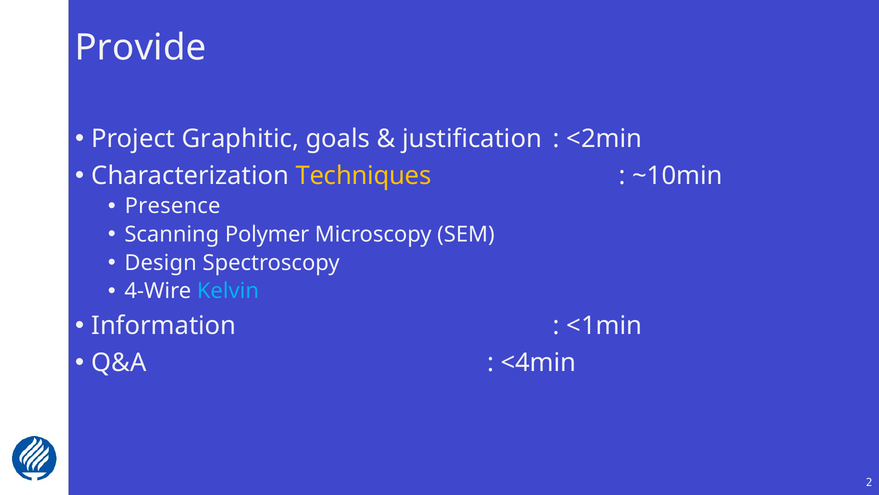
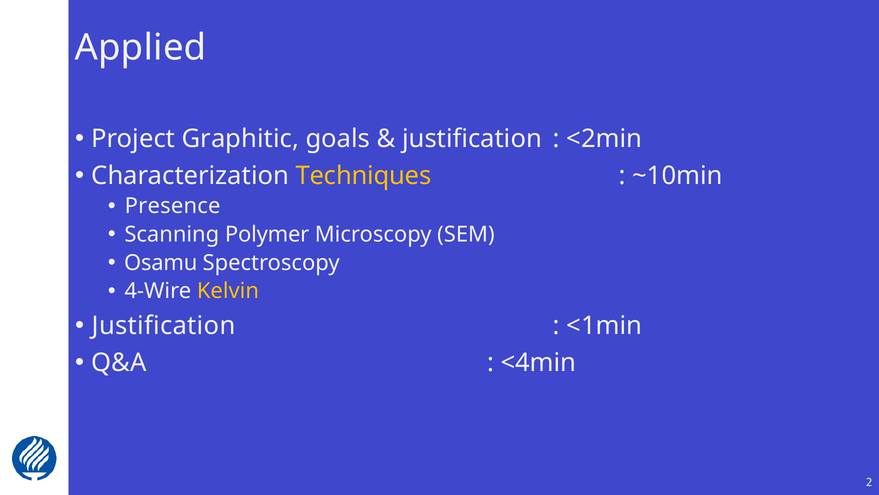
Provide: Provide -> Applied
Design: Design -> Osamu
Kelvin colour: light blue -> yellow
Information at (164, 326): Information -> Justification
